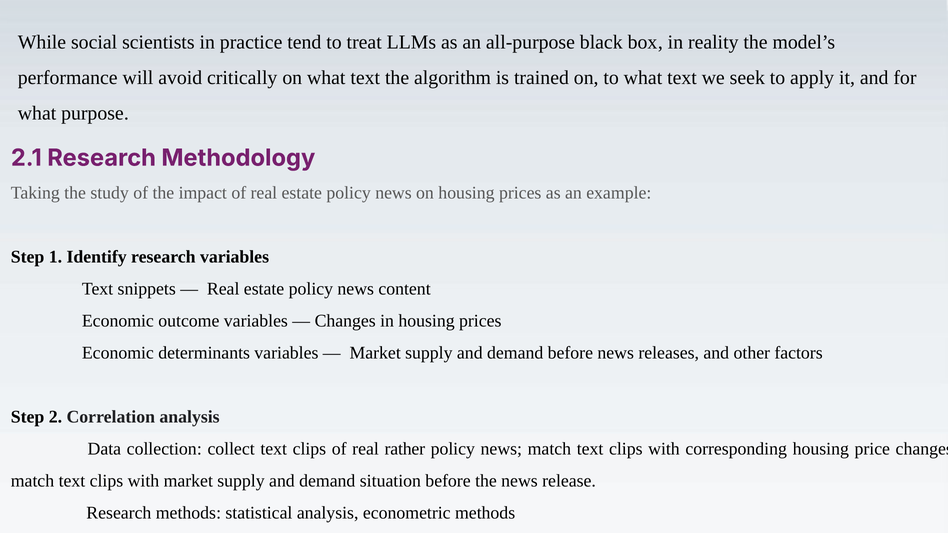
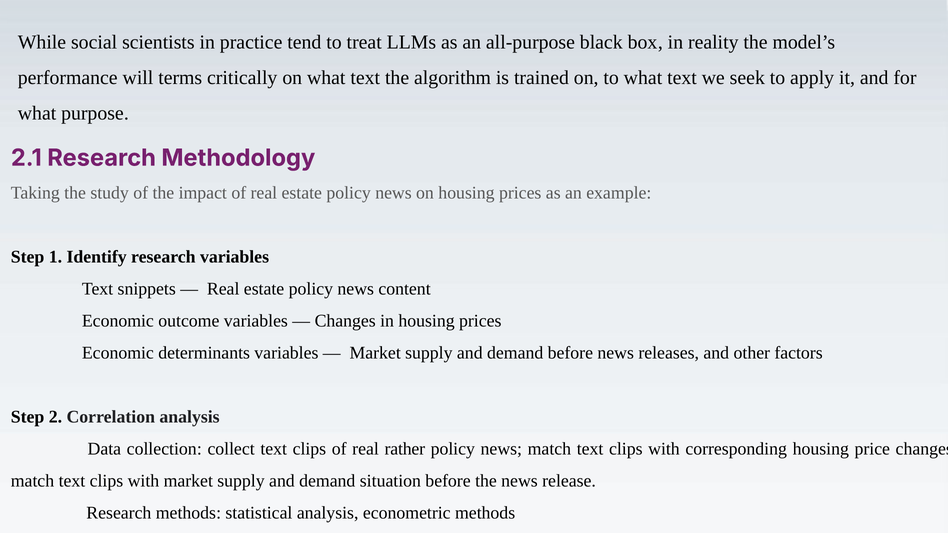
avoid: avoid -> terms
